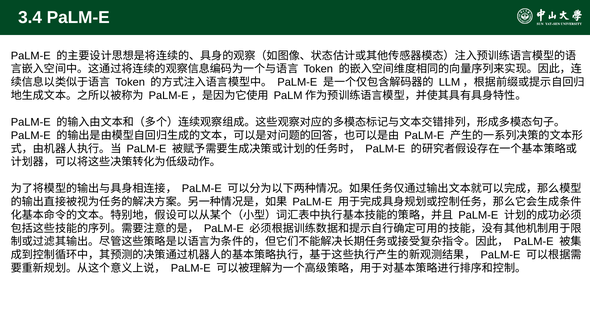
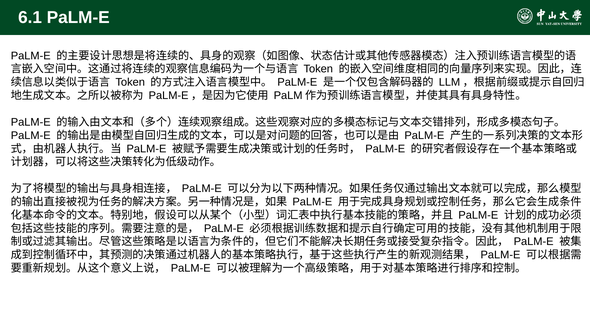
3.4: 3.4 -> 6.1
